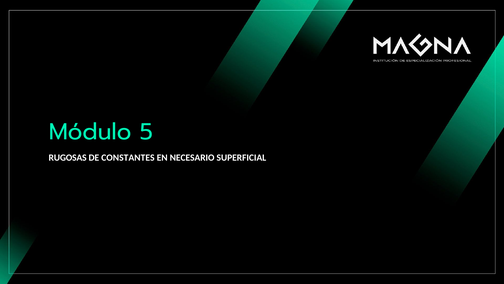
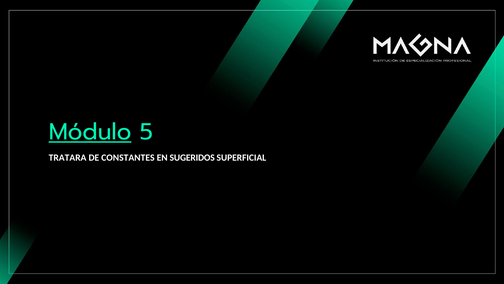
Módulo underline: none -> present
RUGOSAS: RUGOSAS -> TRATARA
NECESARIO: NECESARIO -> SUGERIDOS
